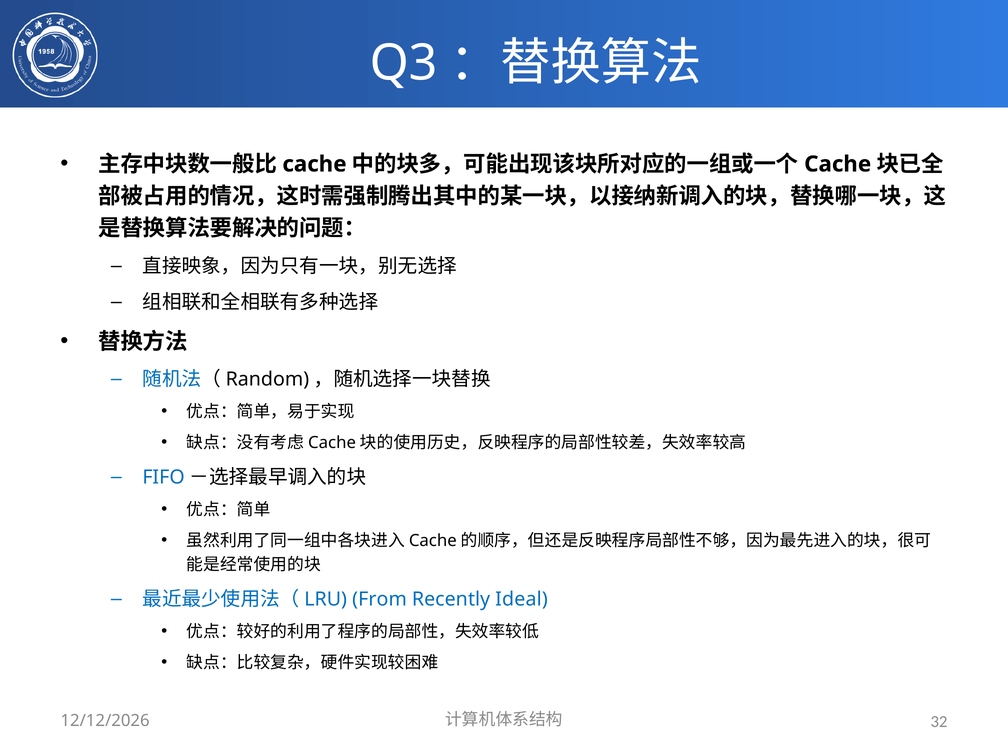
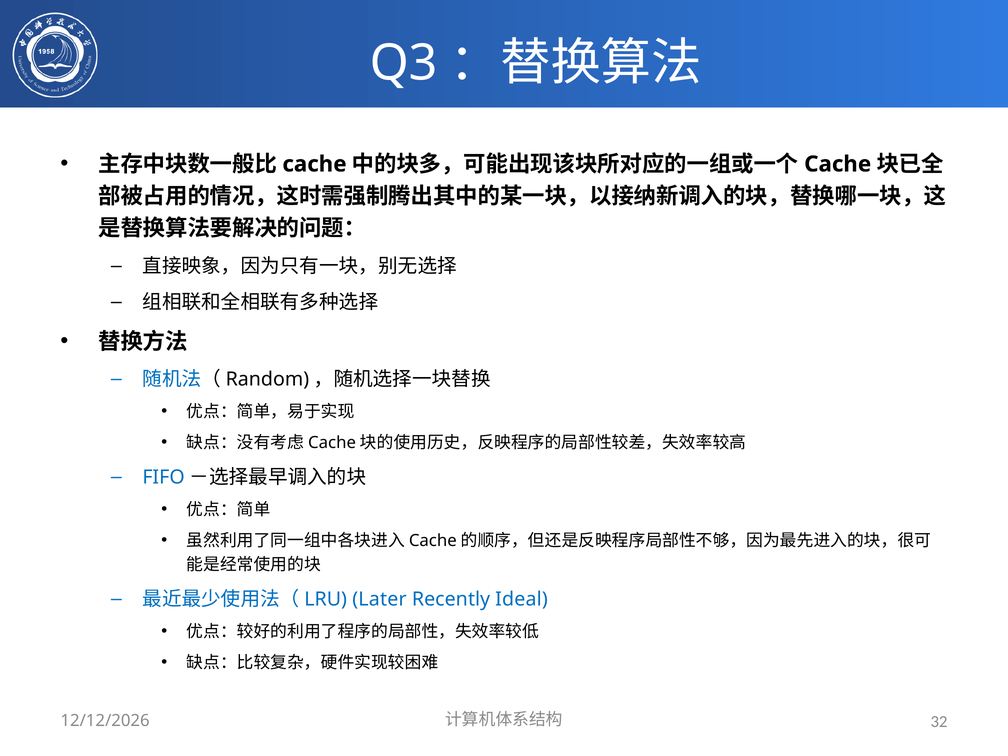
From: From -> Later
